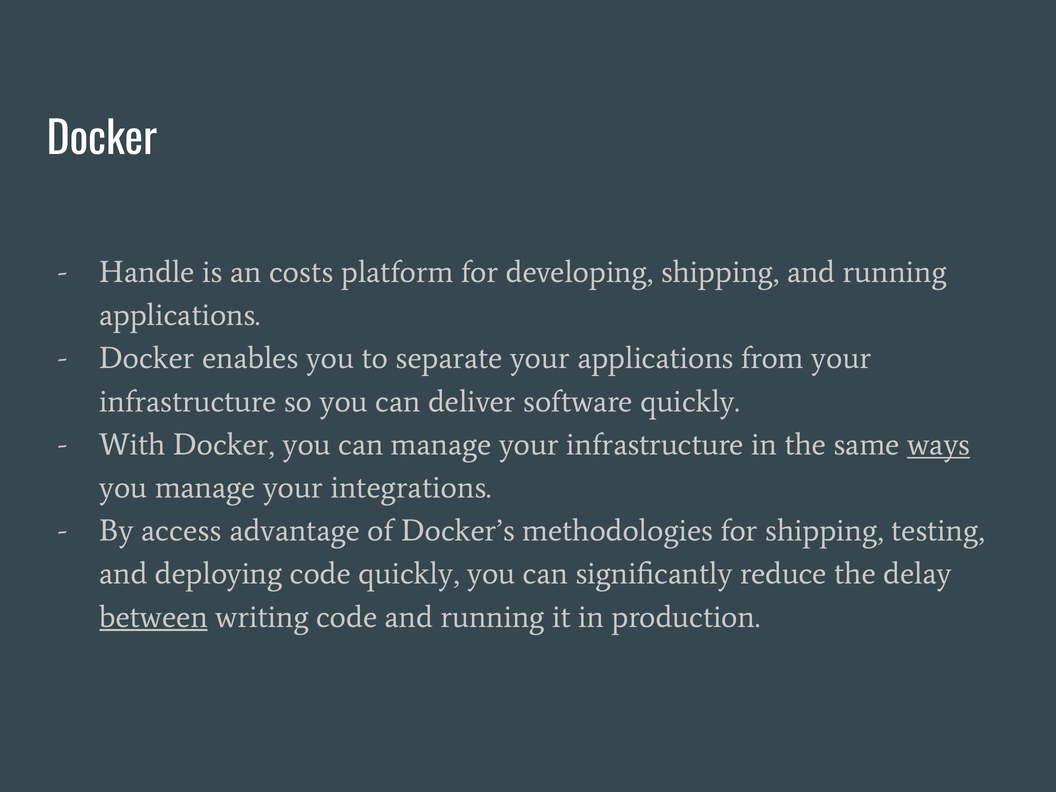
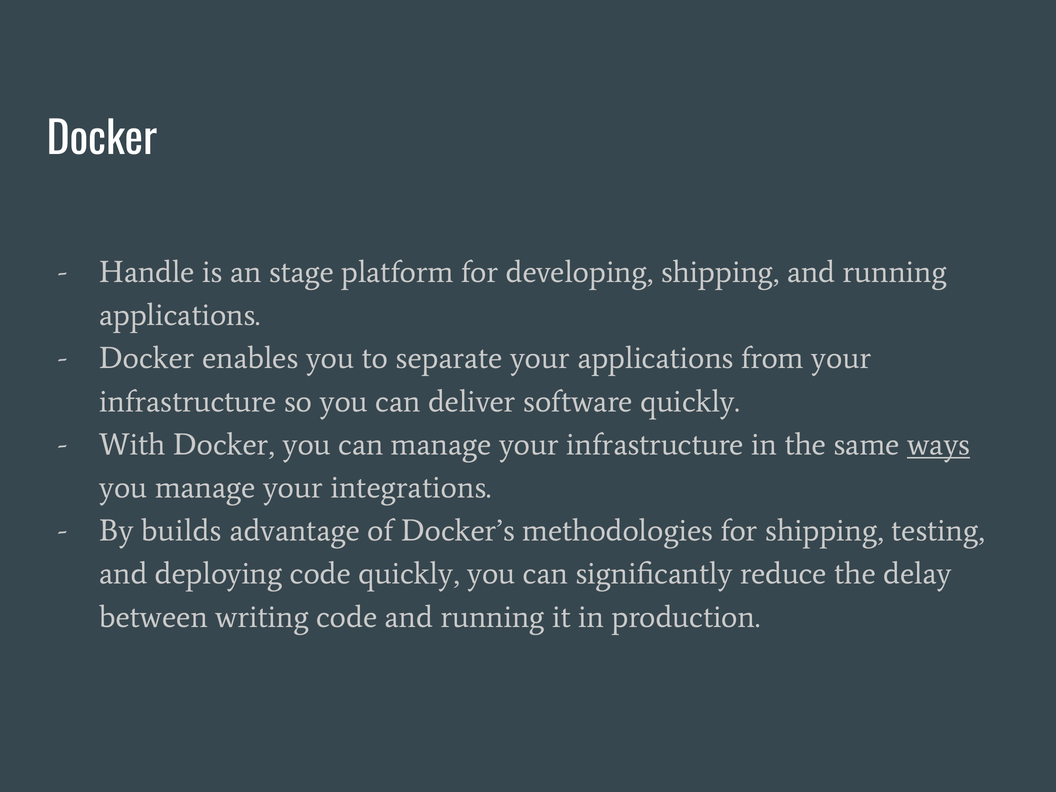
costs: costs -> stage
access: access -> builds
between underline: present -> none
